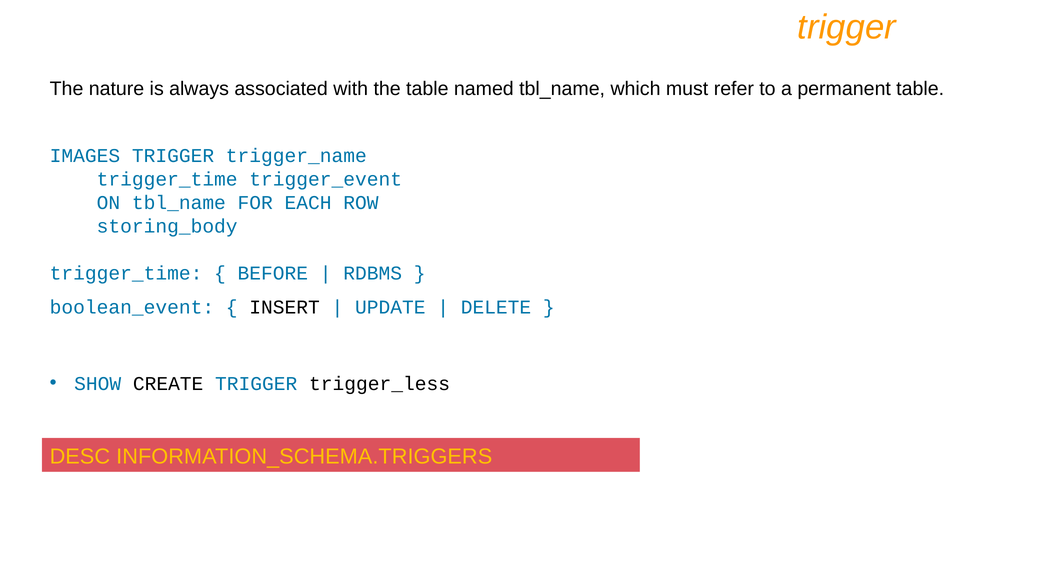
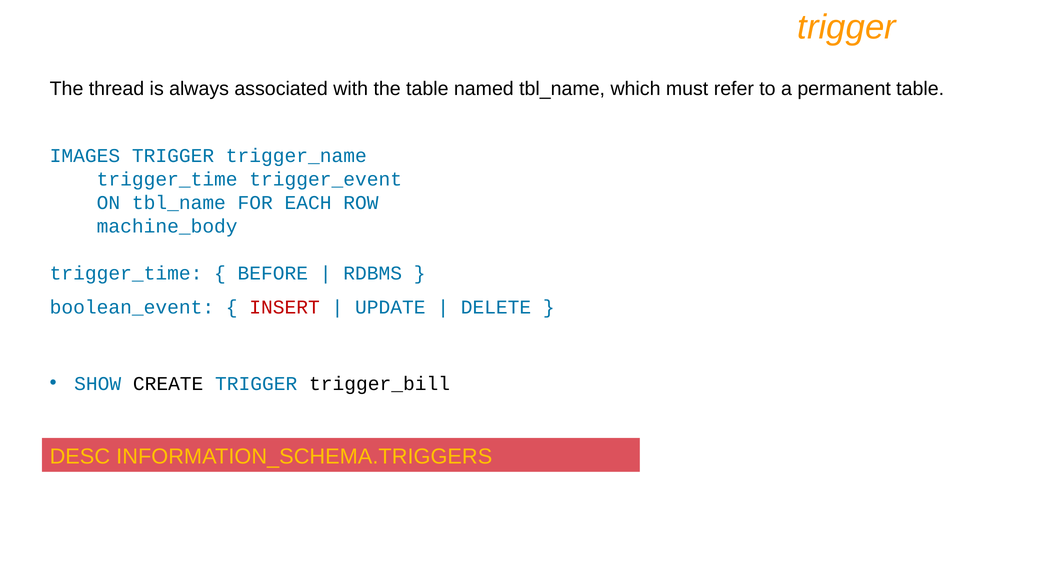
nature: nature -> thread
storing_body: storing_body -> machine_body
INSERT colour: black -> red
trigger_less: trigger_less -> trigger_bill
